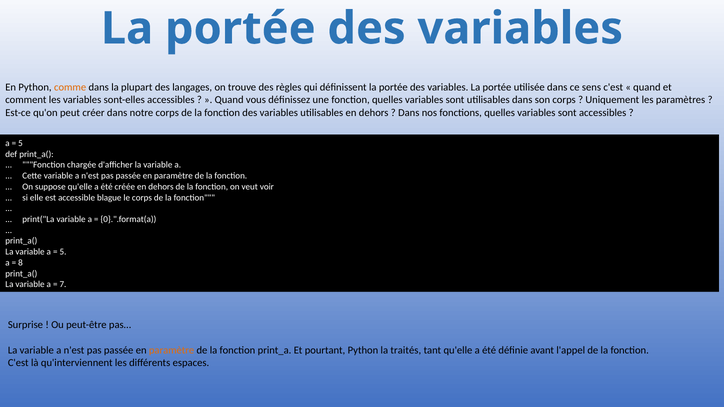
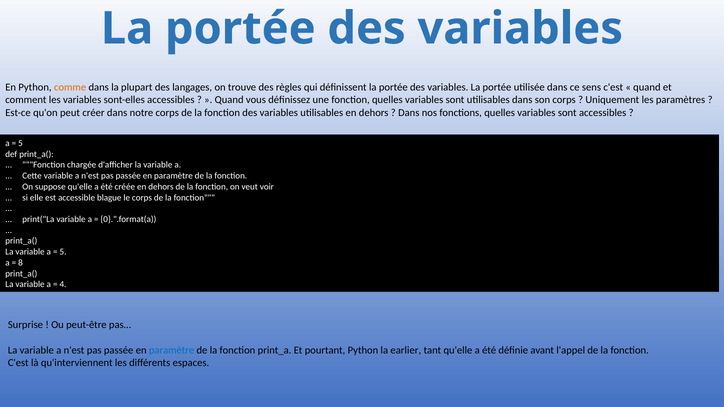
7: 7 -> 4
paramètre at (172, 350) colour: orange -> blue
traités: traités -> earlier
